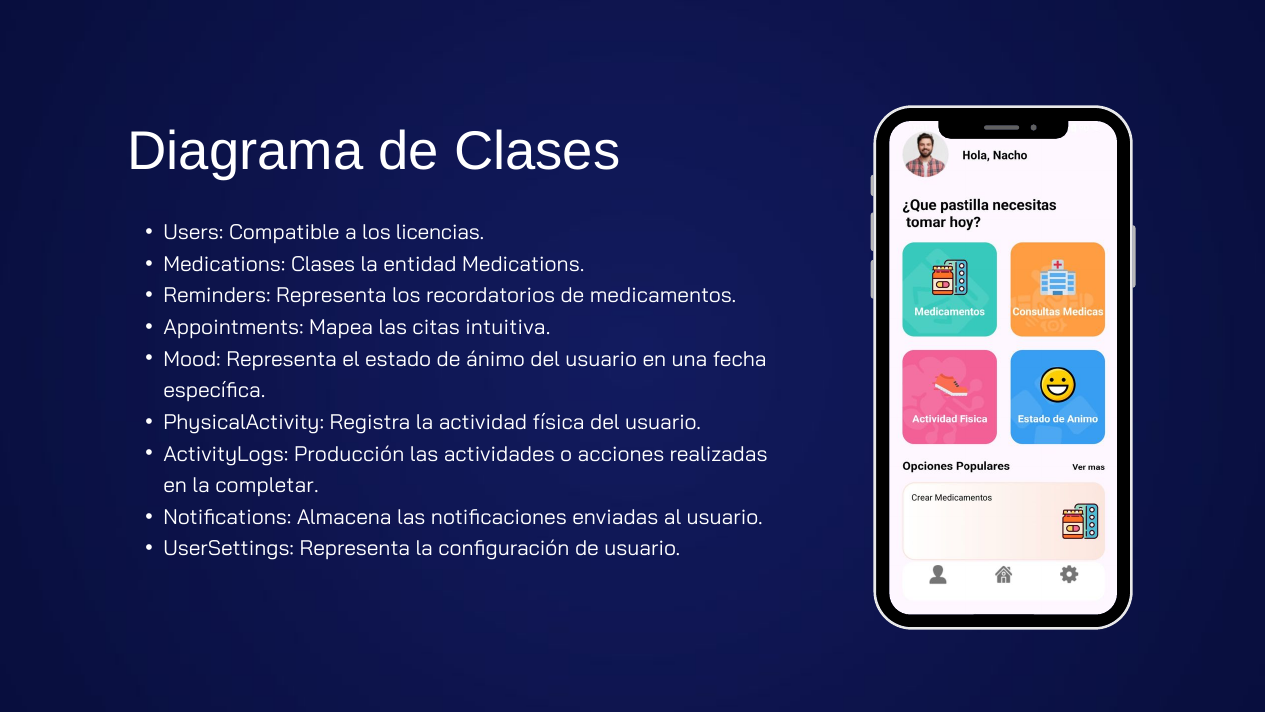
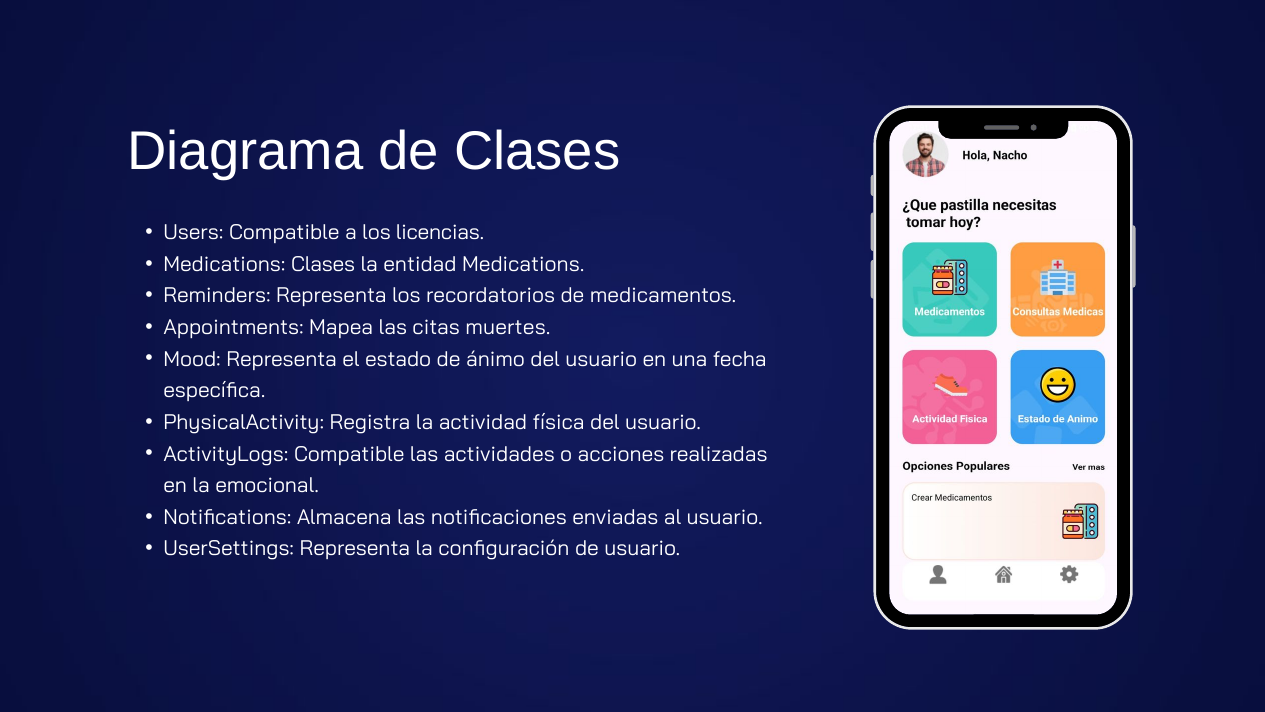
intuitiva: intuitiva -> muertes
ActivityLogs Producción: Producción -> Compatible
completar: completar -> emocional
